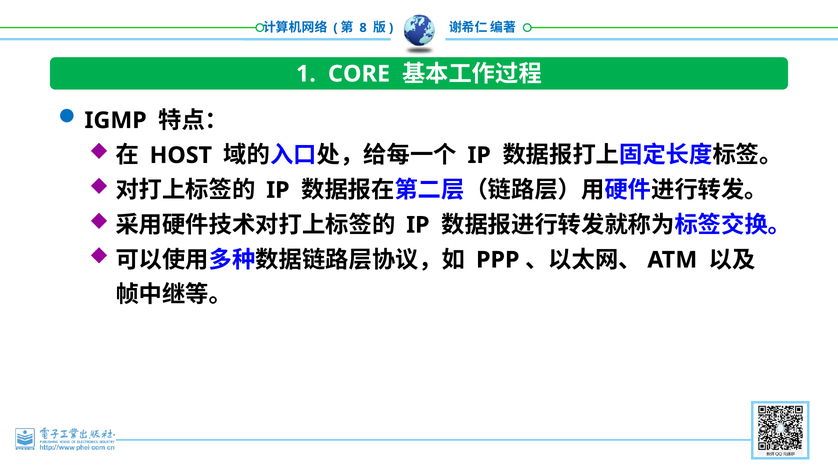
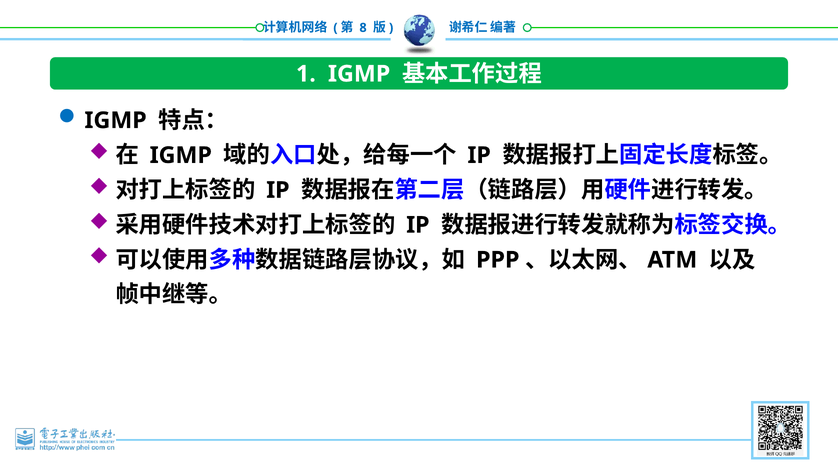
1 CORE: CORE -> IGMP
HOST at (181, 155): HOST -> IGMP
